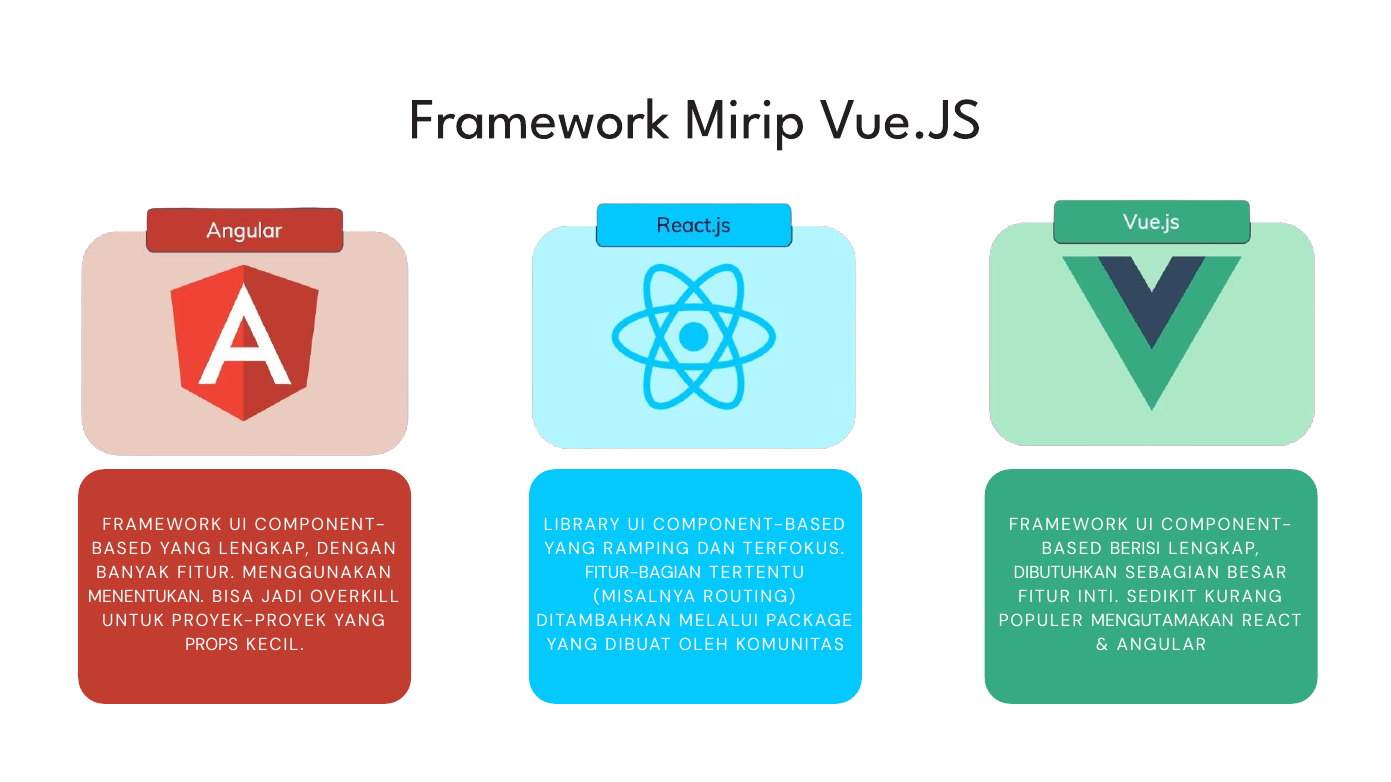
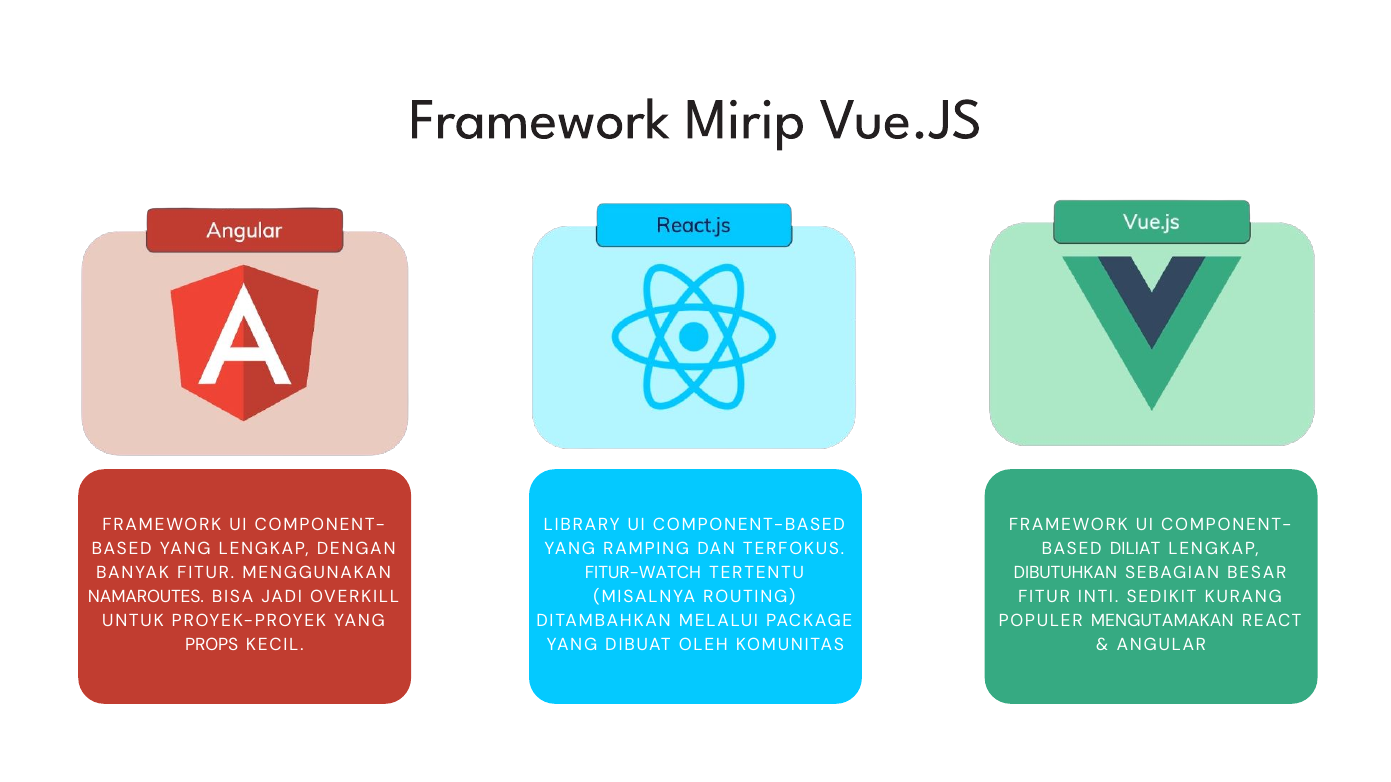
BERISI: BERISI -> DILIAT
FITUR-BAGIAN: FITUR-BAGIAN -> FITUR-WATCH
MENENTUKAN: MENENTUKAN -> NAMAROUTES
